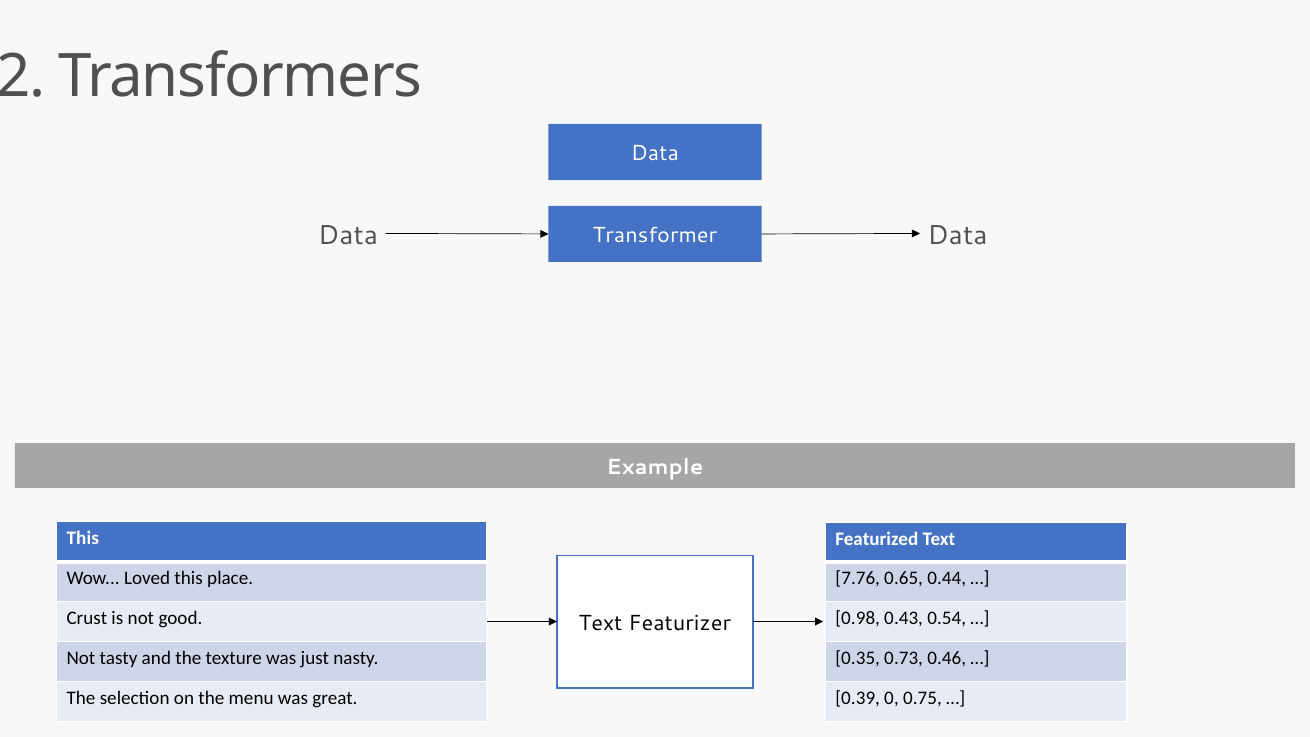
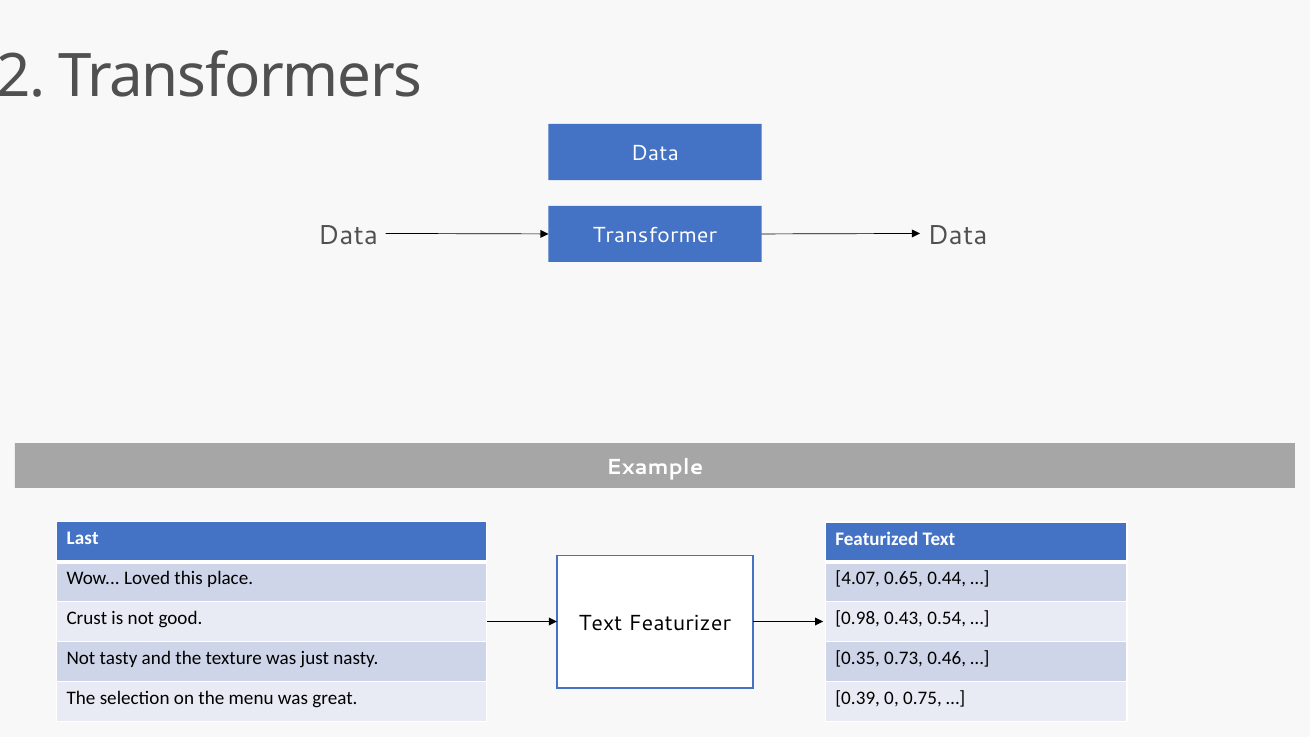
This at (83, 539): This -> Last
7.76: 7.76 -> 4.07
